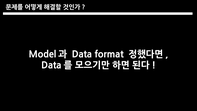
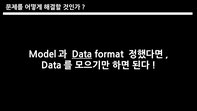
Data underline: none -> present
